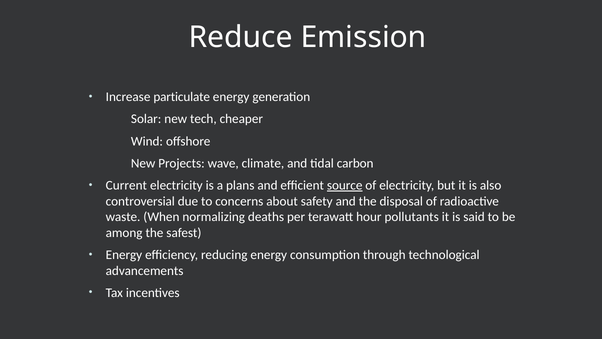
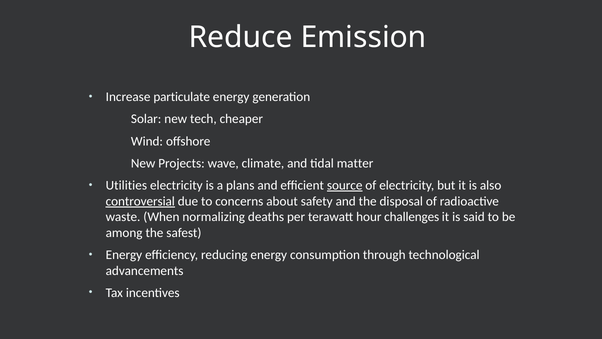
carbon: carbon -> matter
Current: Current -> Utilities
controversial underline: none -> present
pollutants: pollutants -> challenges
